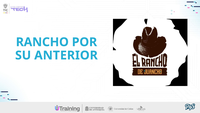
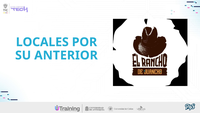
RANCHO: RANCHO -> LOCALES
